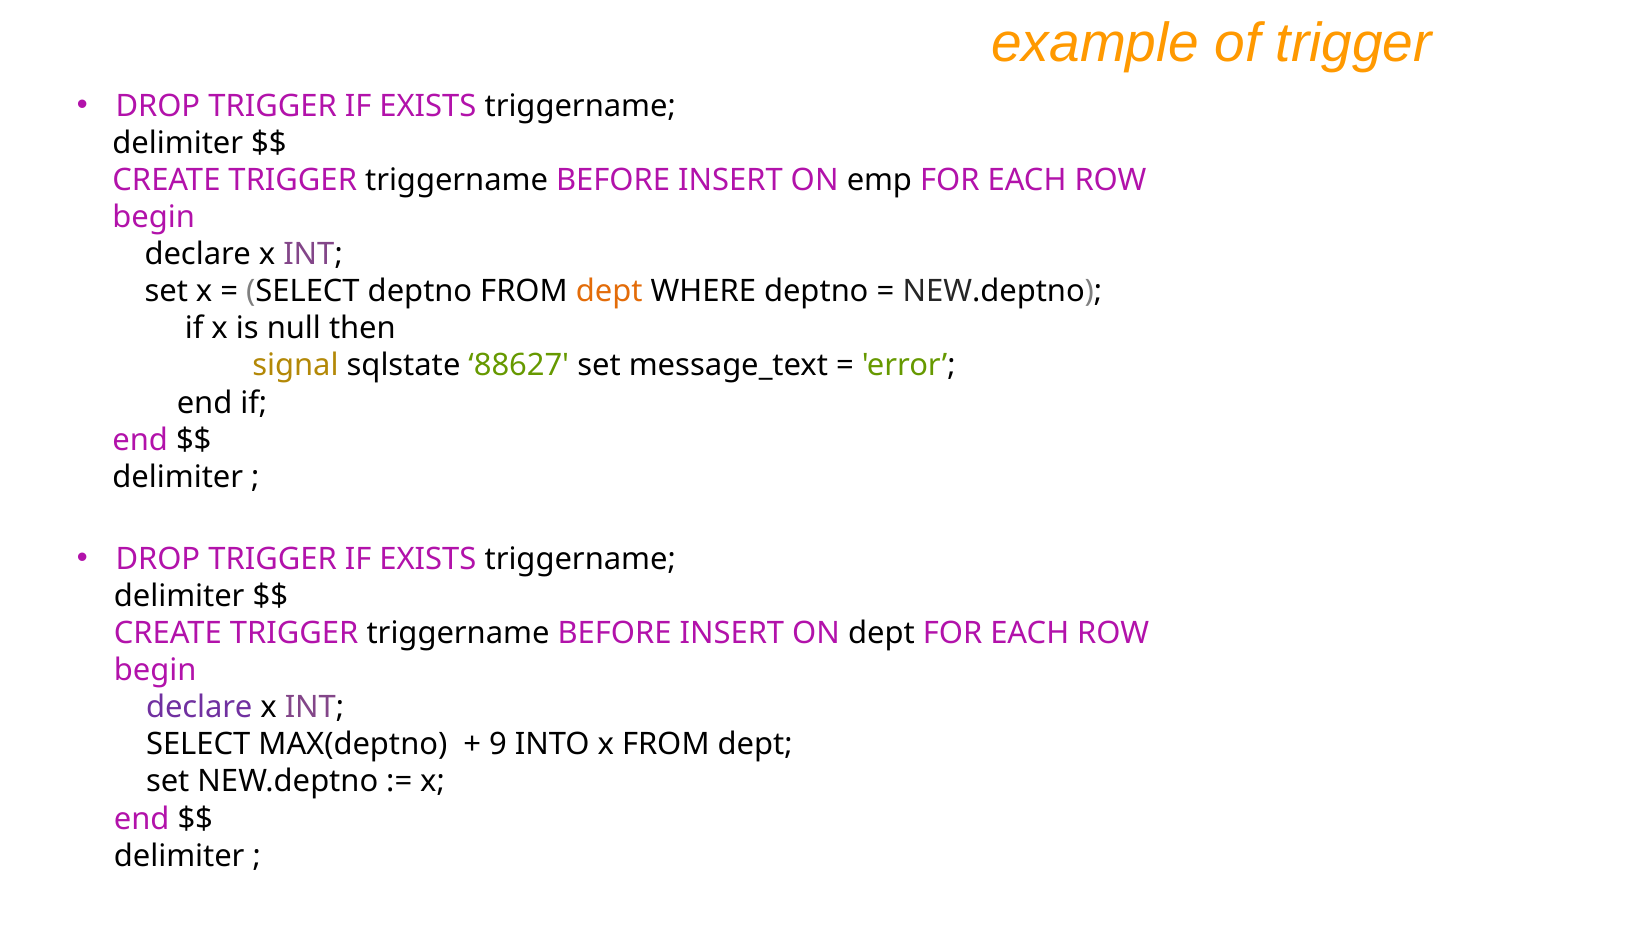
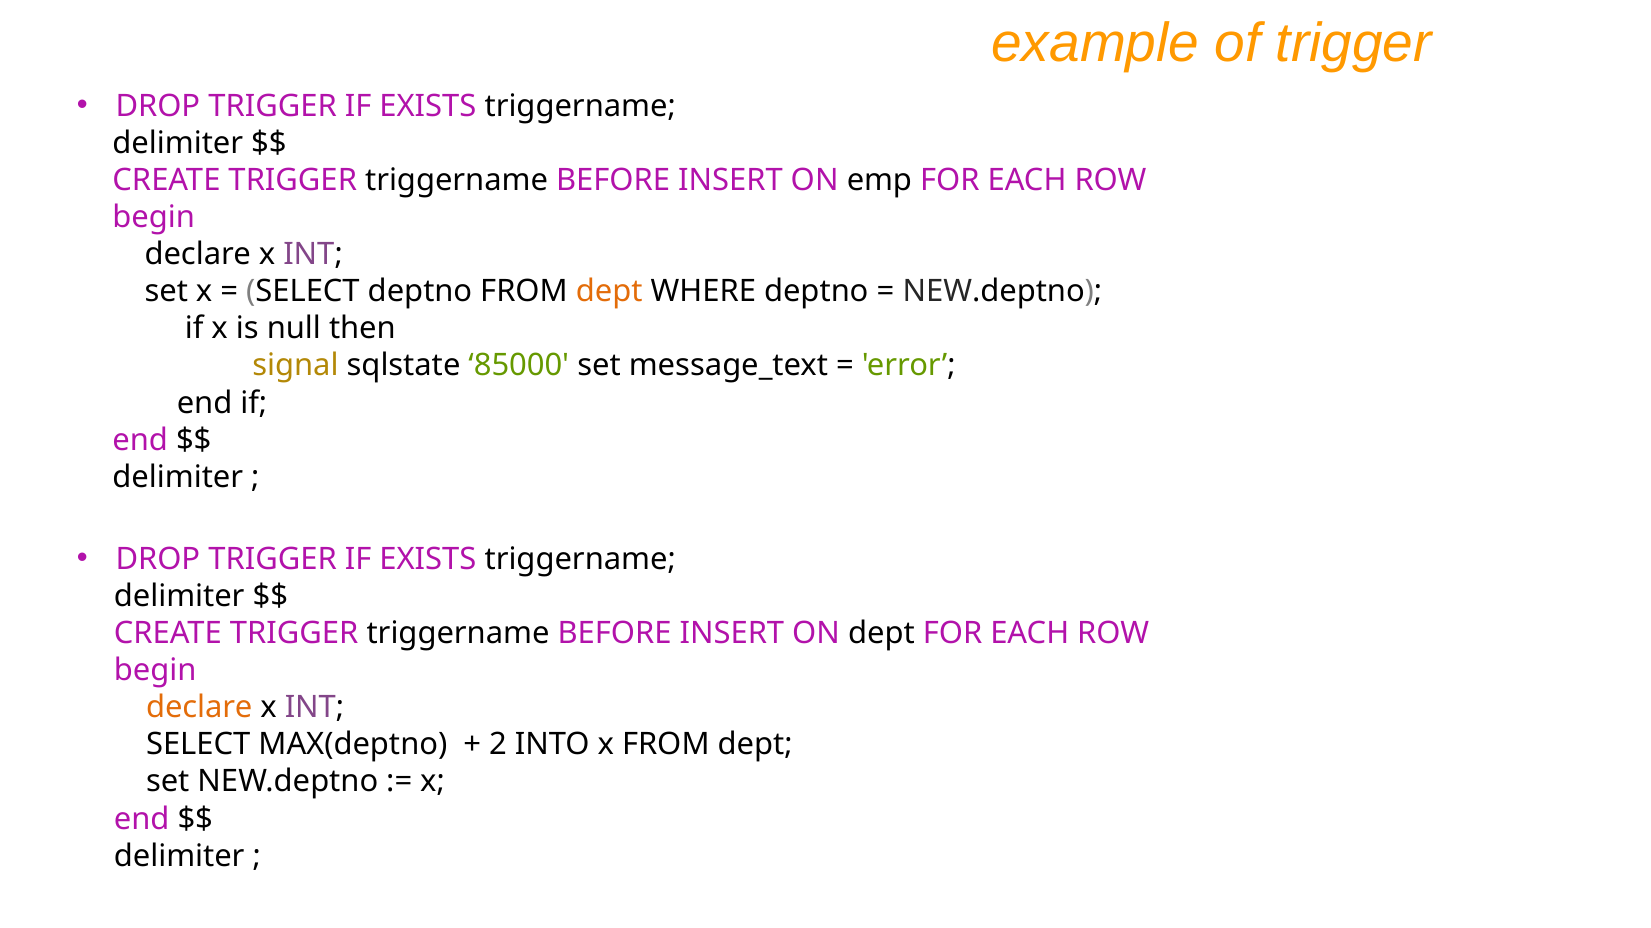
88627: 88627 -> 85000
declare at (199, 708) colour: purple -> orange
9: 9 -> 2
